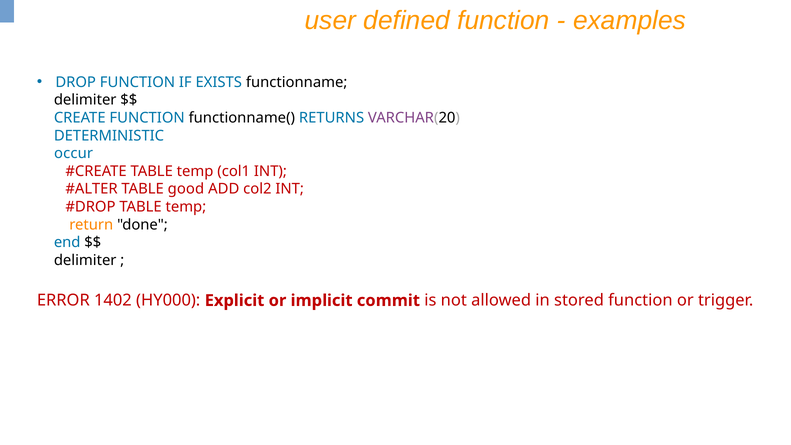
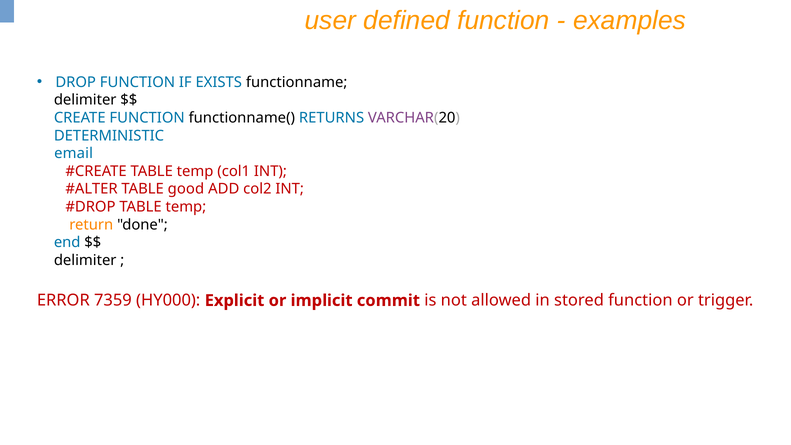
occur: occur -> email
1402: 1402 -> 7359
